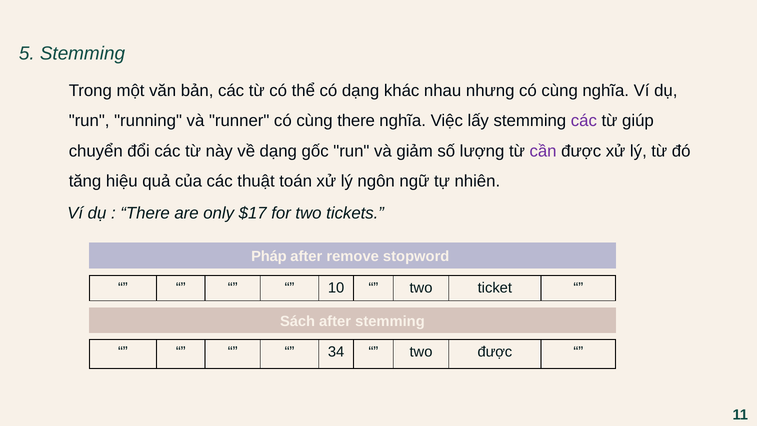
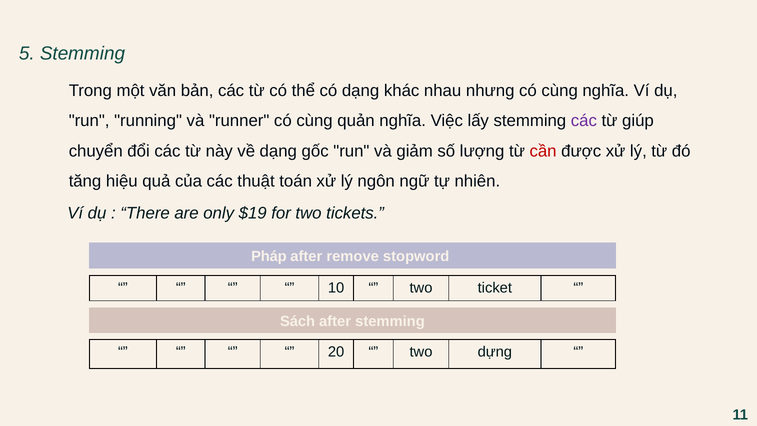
cùng there: there -> quản
cần colour: purple -> red
$17: $17 -> $19
34: 34 -> 20
two được: được -> dựng
